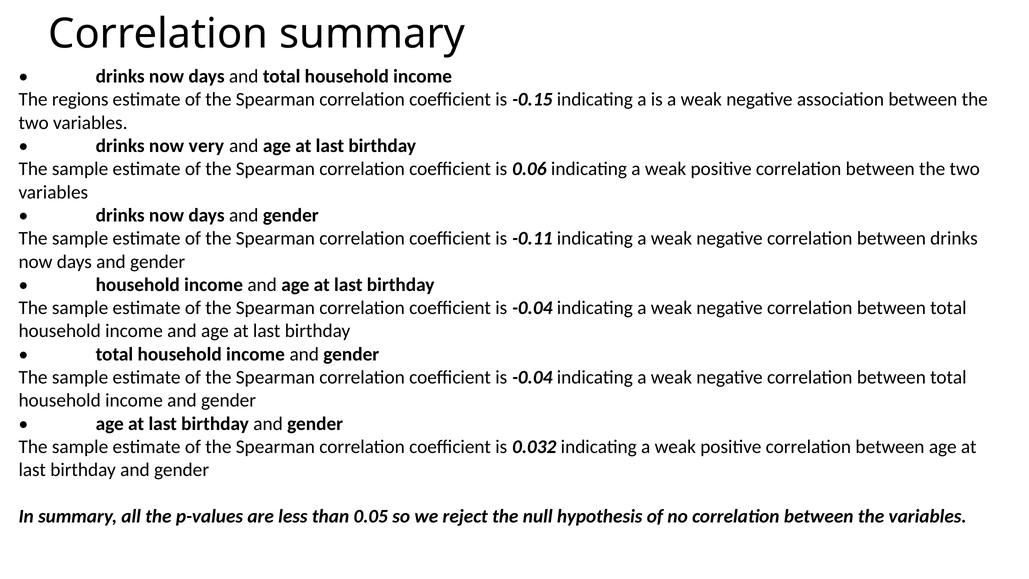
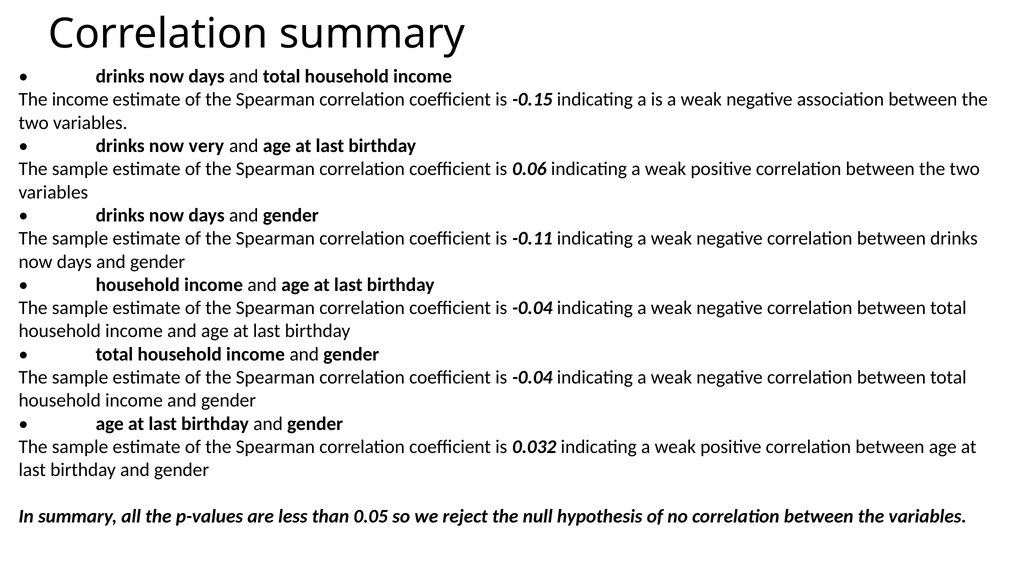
The regions: regions -> income
